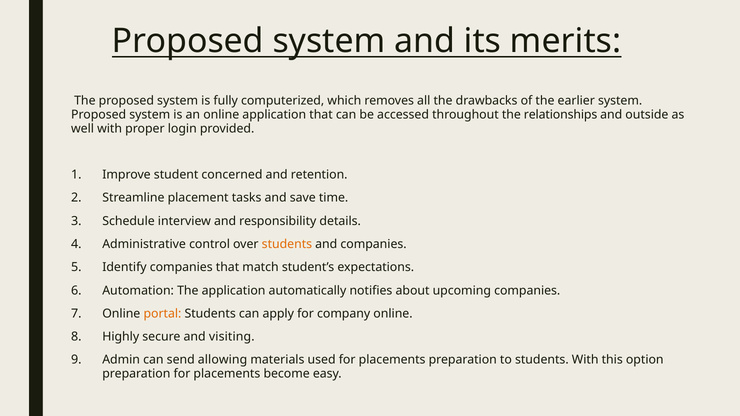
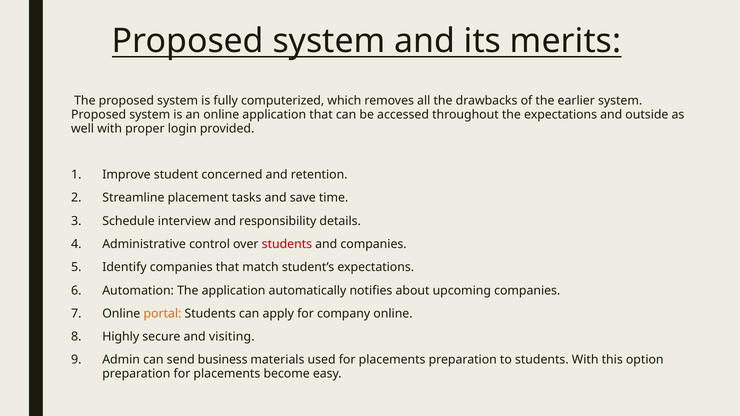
the relationships: relationships -> expectations
students at (287, 244) colour: orange -> red
allowing: allowing -> business
